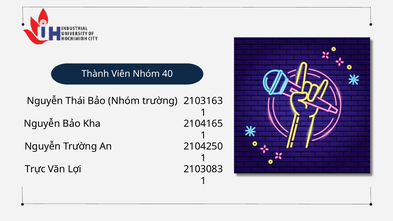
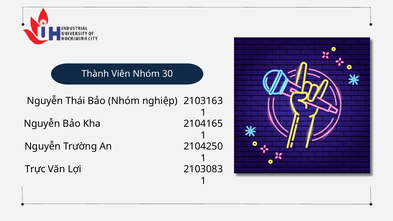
40: 40 -> 30
Nhóm trường: trường -> nghiệp
